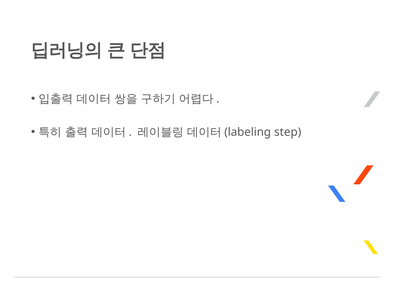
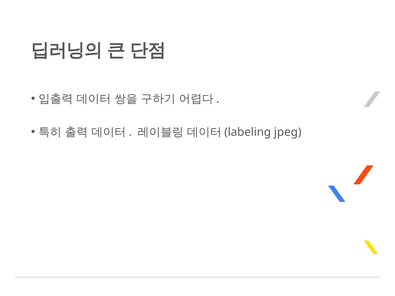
step: step -> jpeg
